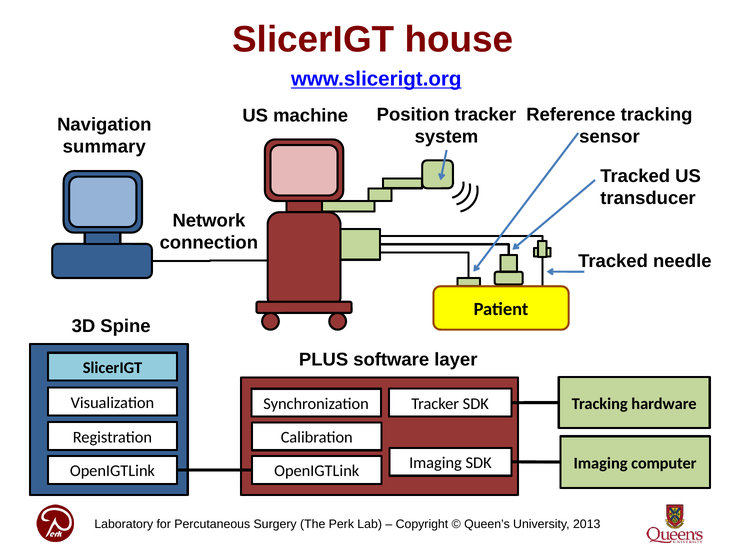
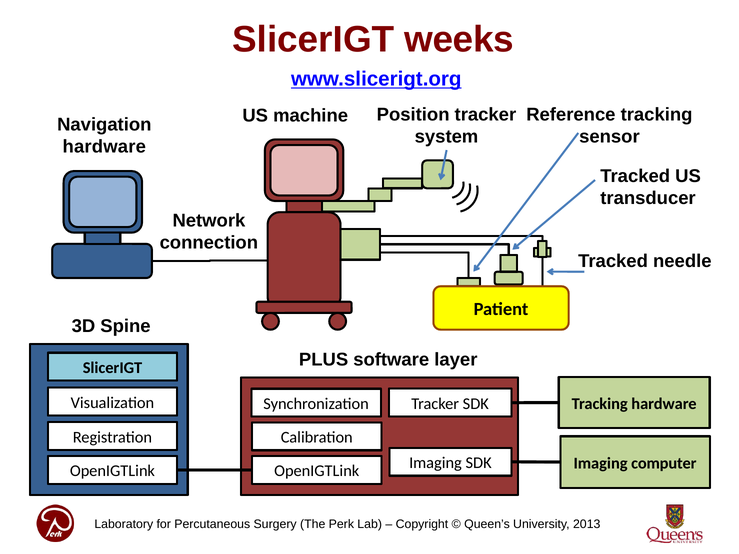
house: house -> weeks
summary at (104, 147): summary -> hardware
